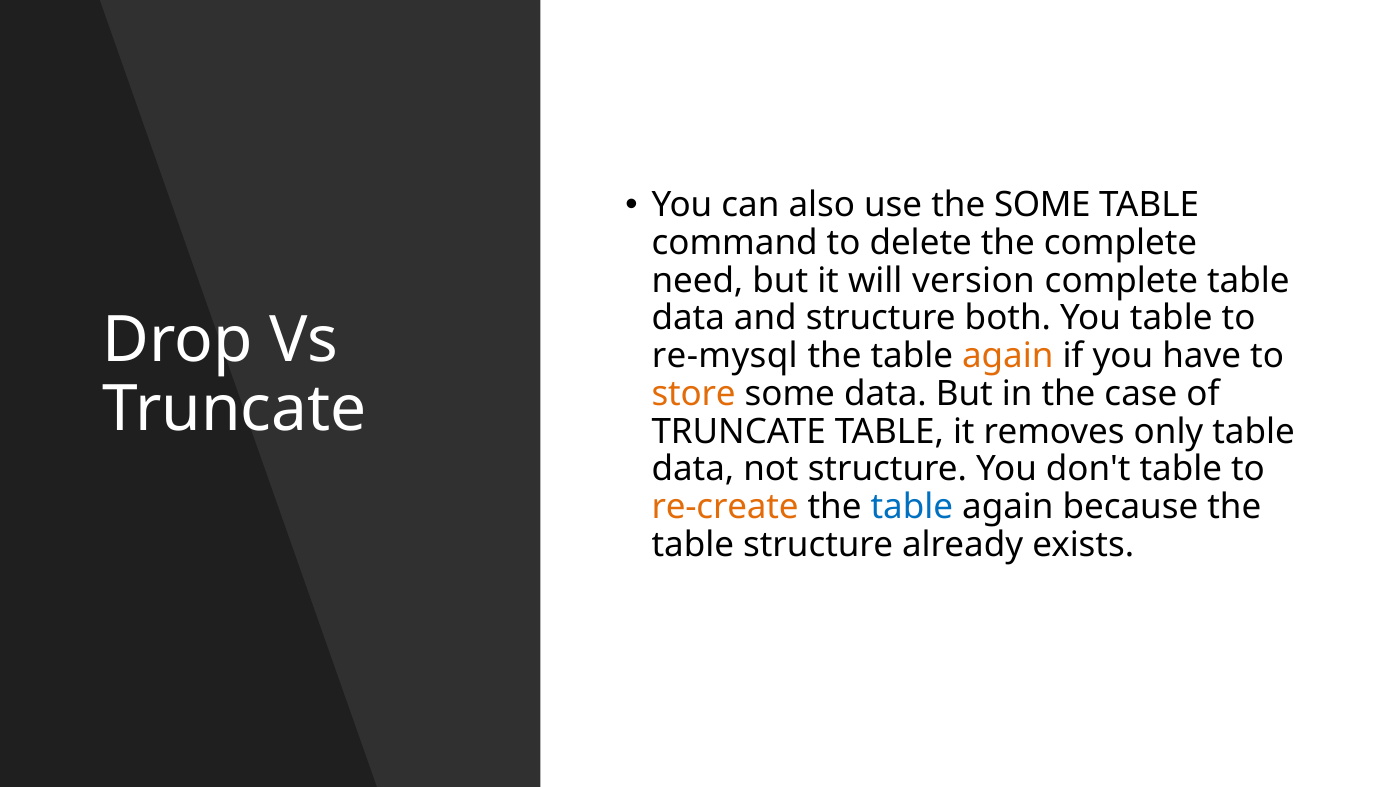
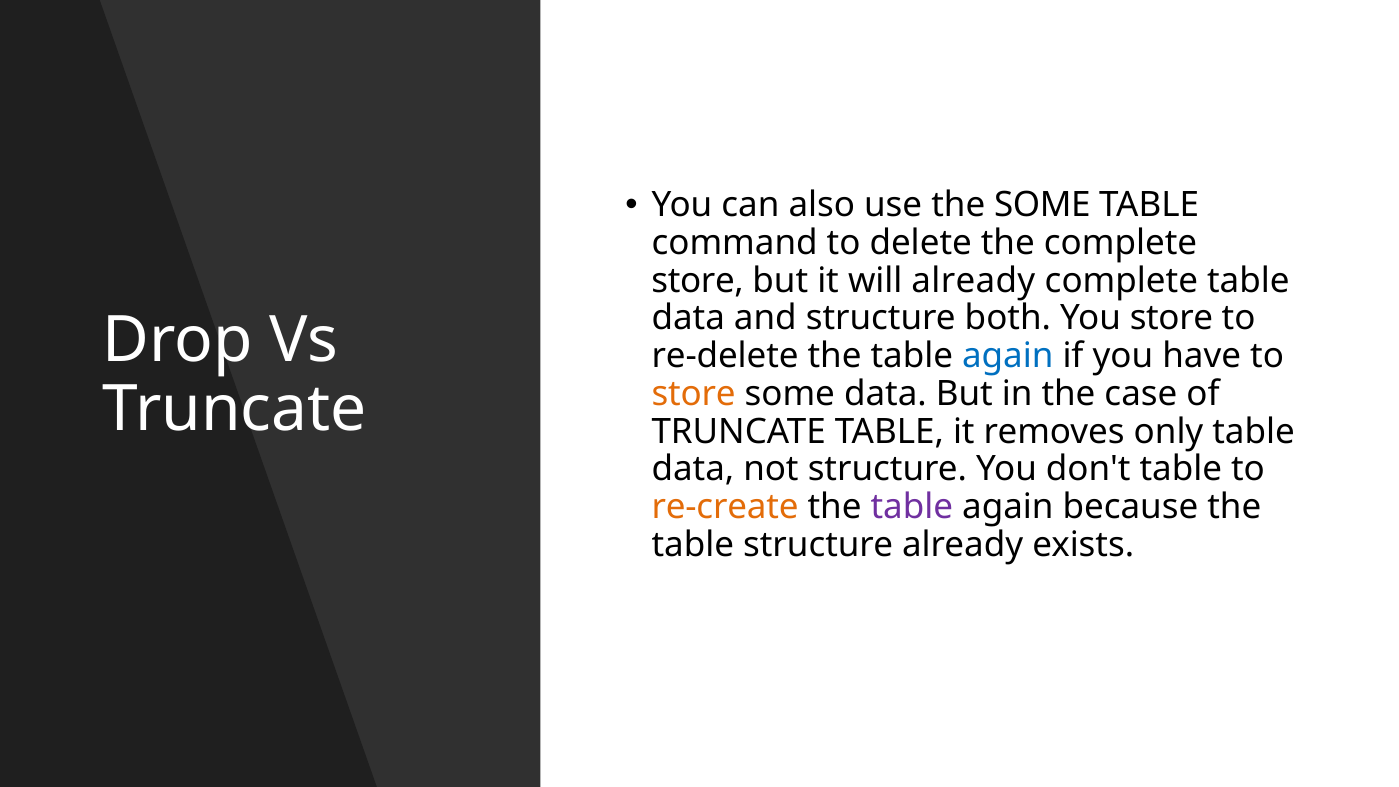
need at (697, 281): need -> store
will version: version -> already
You table: table -> store
re-mysql: re-mysql -> re-delete
again at (1008, 356) colour: orange -> blue
table at (912, 507) colour: blue -> purple
